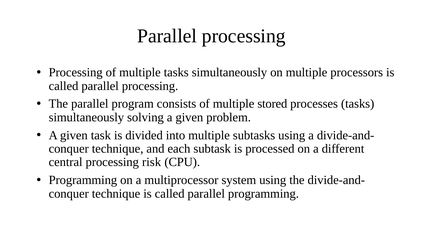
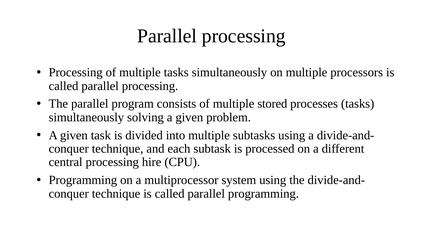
risk: risk -> hire
